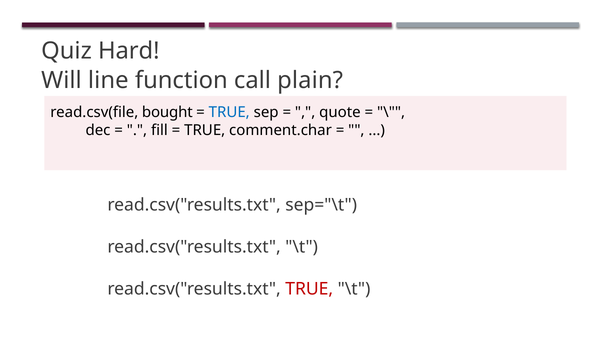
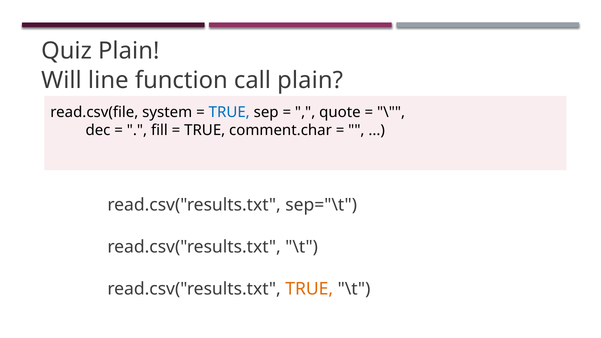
Quiz Hard: Hard -> Plain
bought: bought -> system
TRUE at (309, 289) colour: red -> orange
